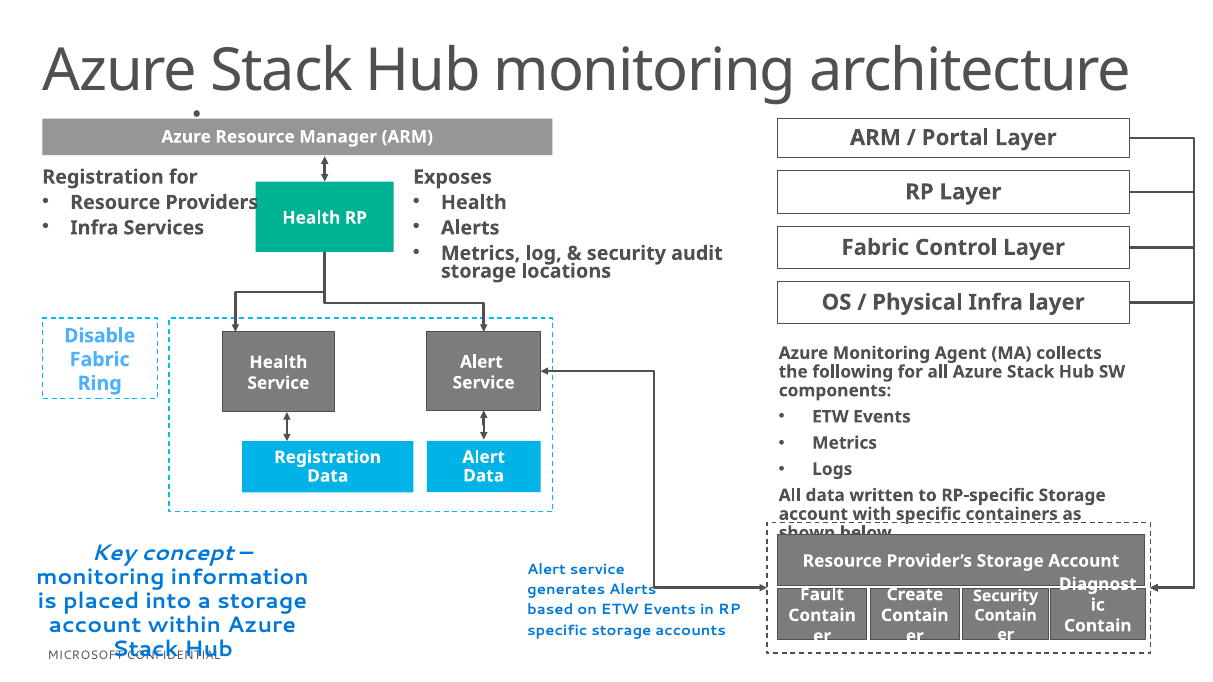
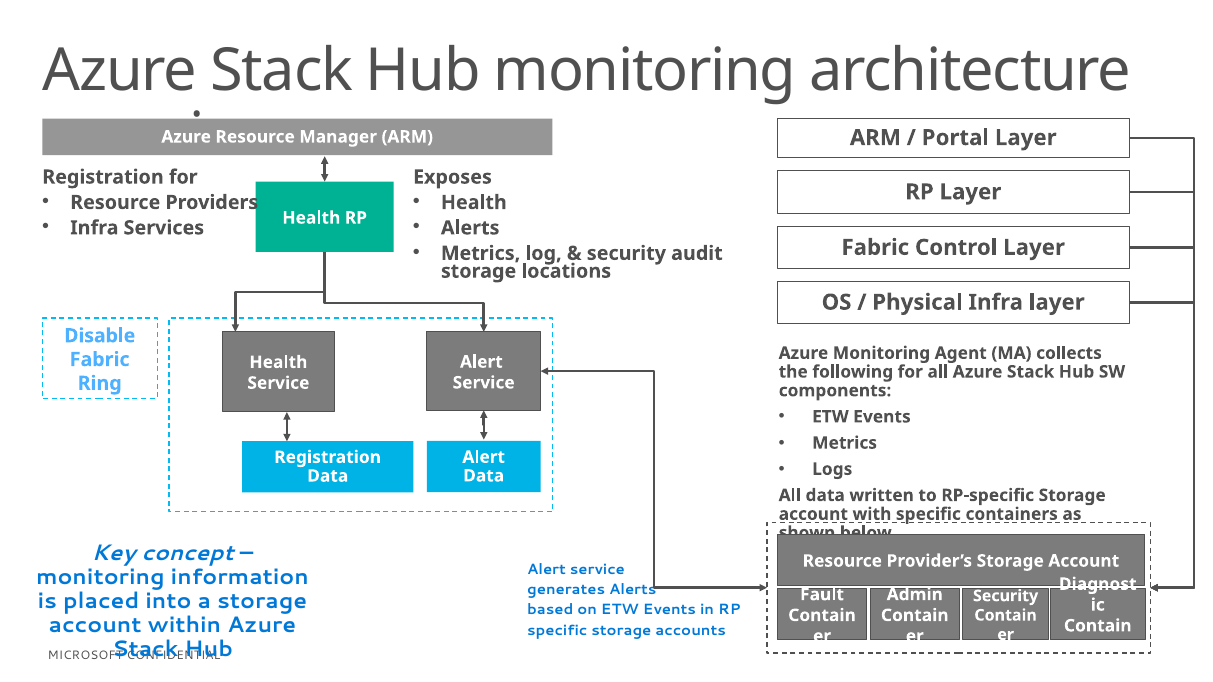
Create: Create -> Admin
